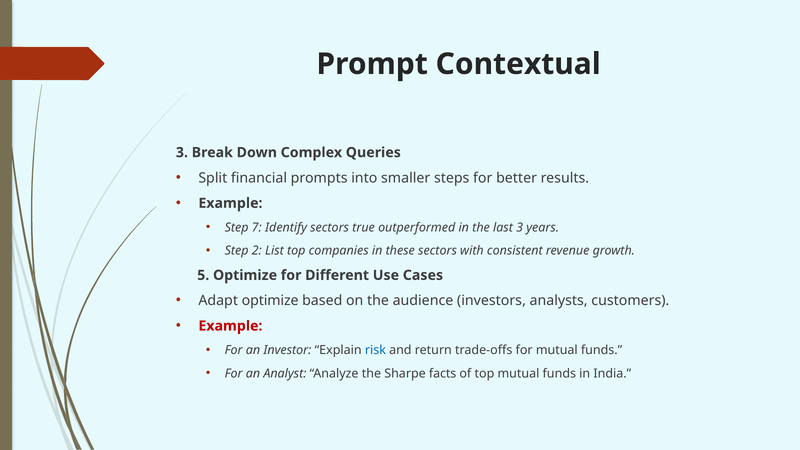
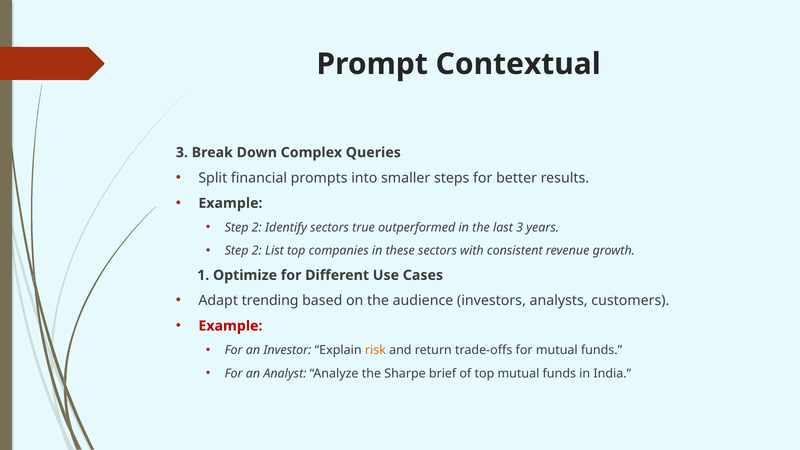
7 at (257, 227): 7 -> 2
5: 5 -> 1
Adapt optimize: optimize -> trending
risk colour: blue -> orange
facts: facts -> brief
